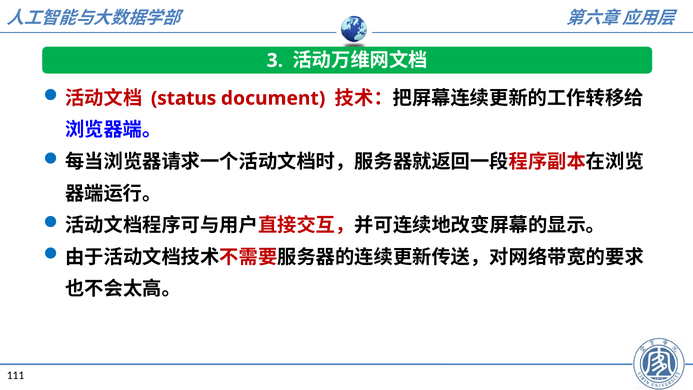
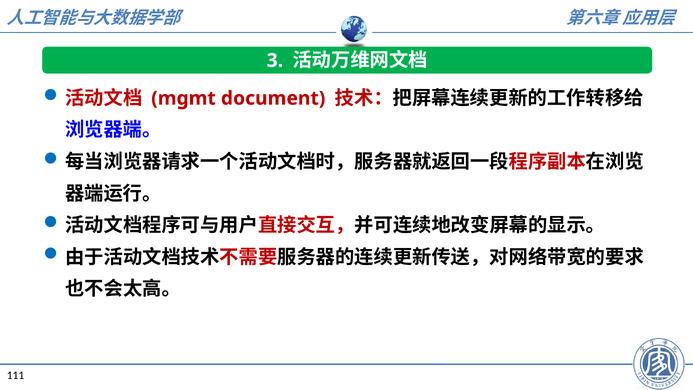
status: status -> mgmt
